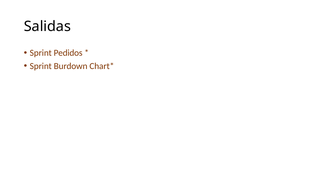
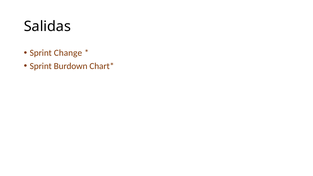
Pedidos: Pedidos -> Change
